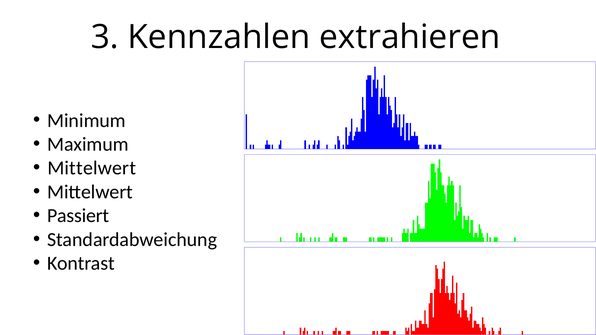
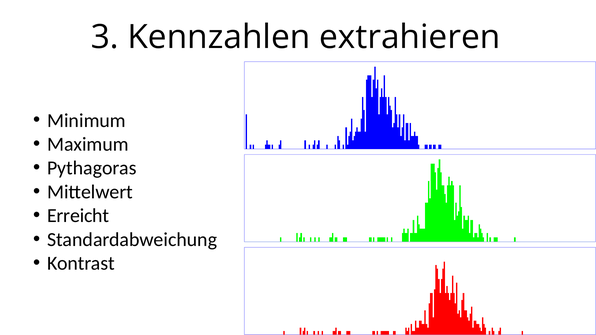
Mittelwert at (92, 168): Mittelwert -> Pythagoras
Passiert: Passiert -> Erreicht
